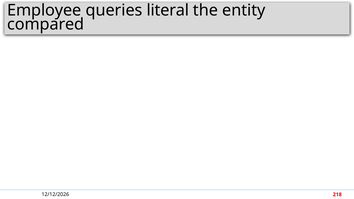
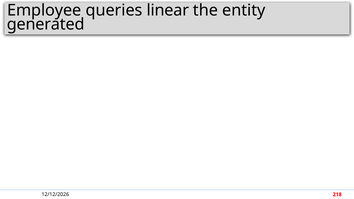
literal: literal -> linear
compared: compared -> generated
